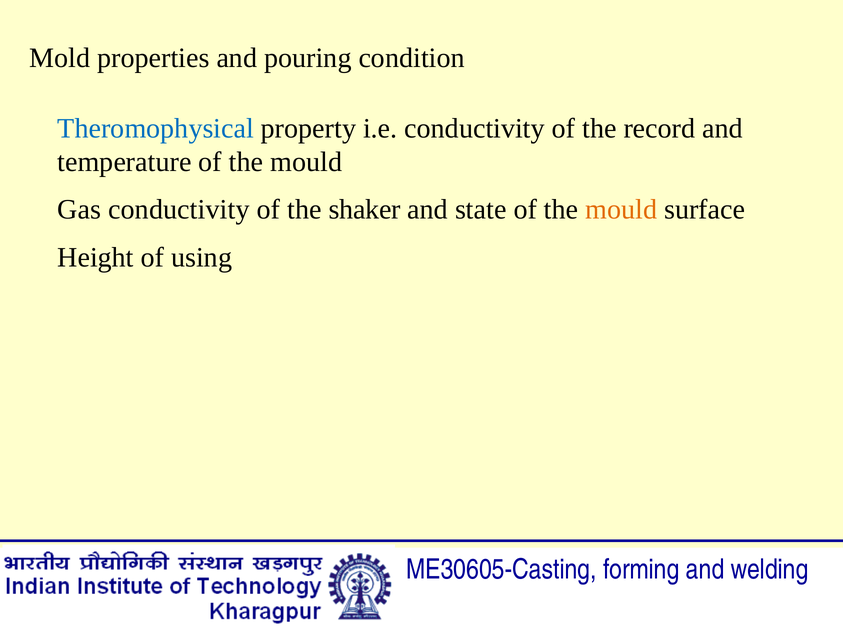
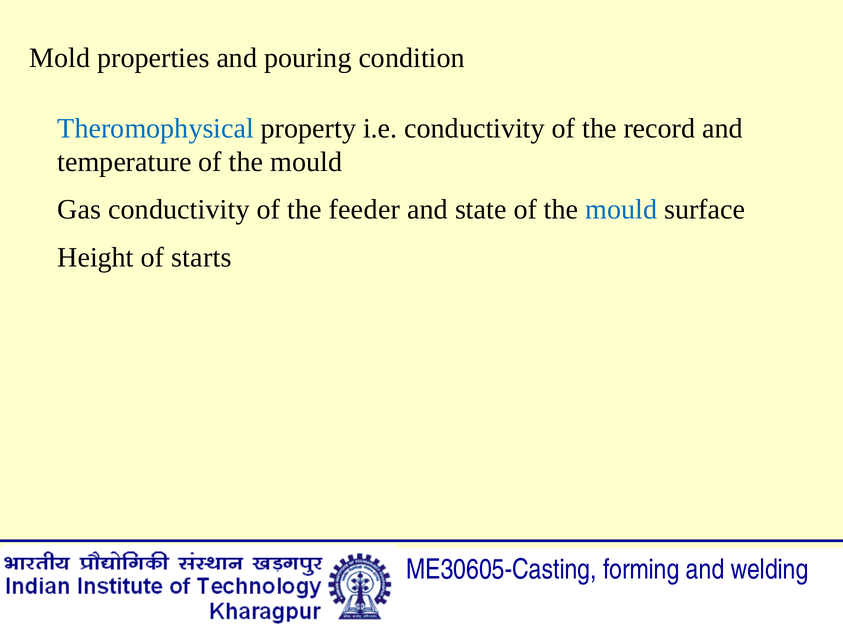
shaker: shaker -> feeder
mould at (621, 210) colour: orange -> blue
using: using -> starts
